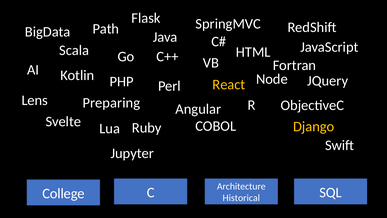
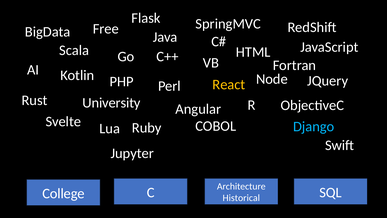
Path: Path -> Free
Lens: Lens -> Rust
Preparing: Preparing -> University
Django colour: yellow -> light blue
